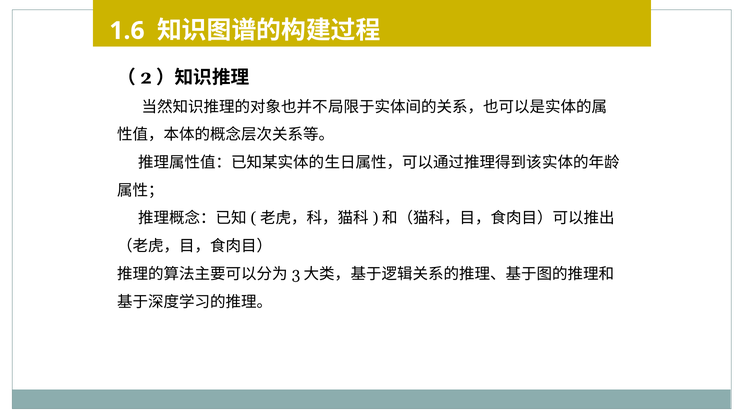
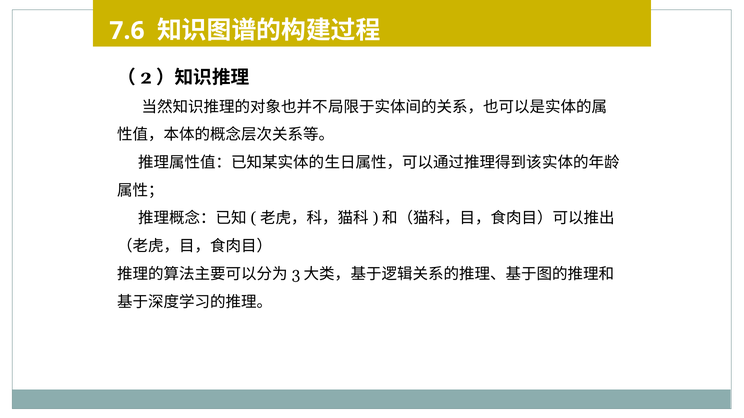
1.6: 1.6 -> 7.6
